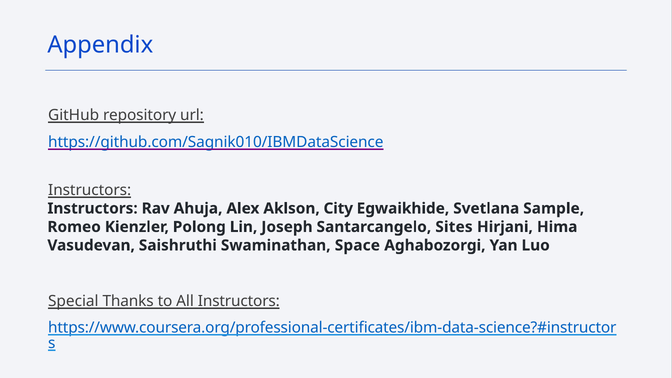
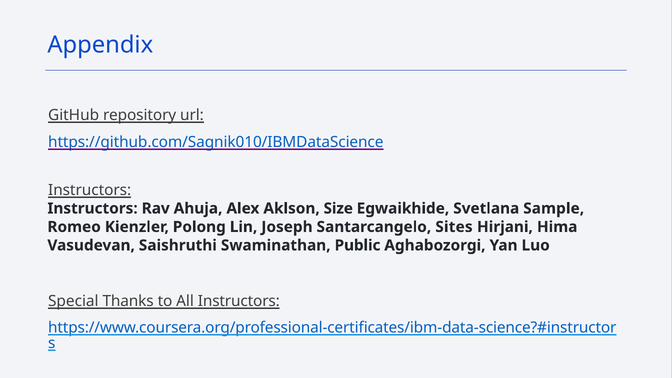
City: City -> Size
Space: Space -> Public
